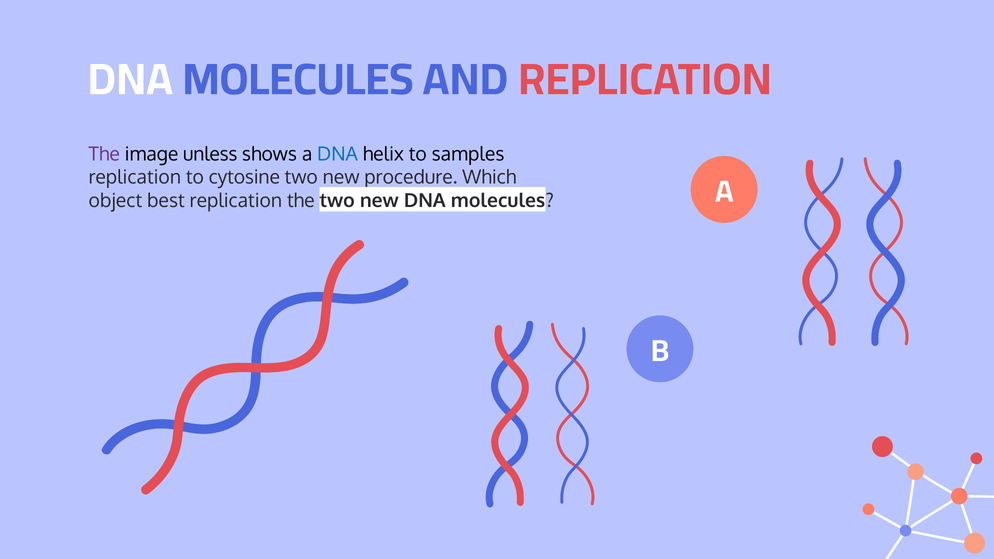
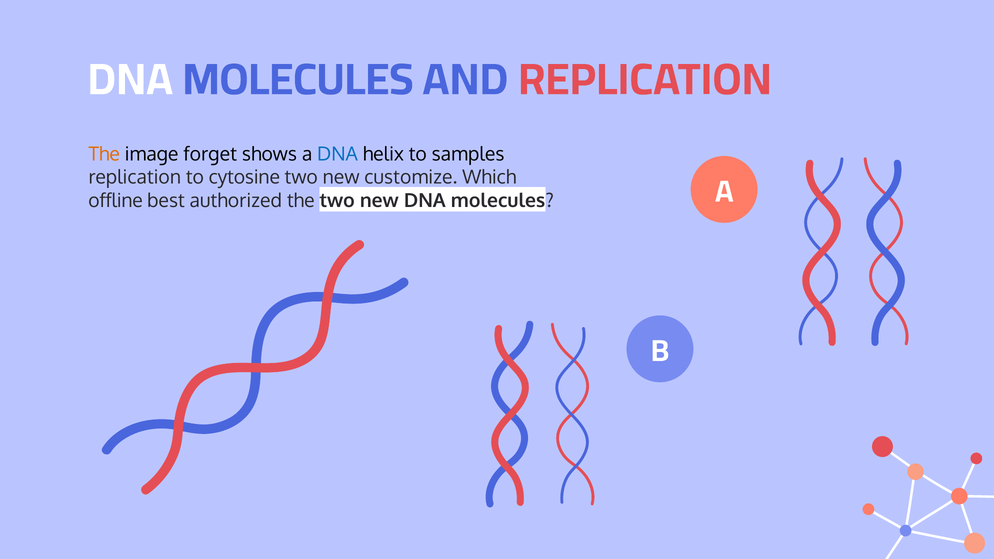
The at (104, 154) colour: purple -> orange
unless: unless -> forget
procedure: procedure -> customize
object: object -> offline
best replication: replication -> authorized
